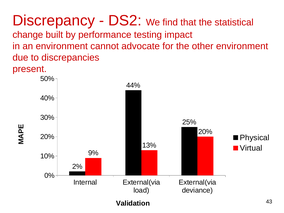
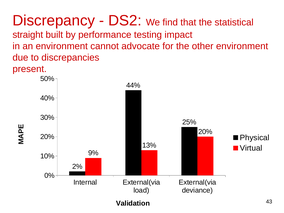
change: change -> straight
